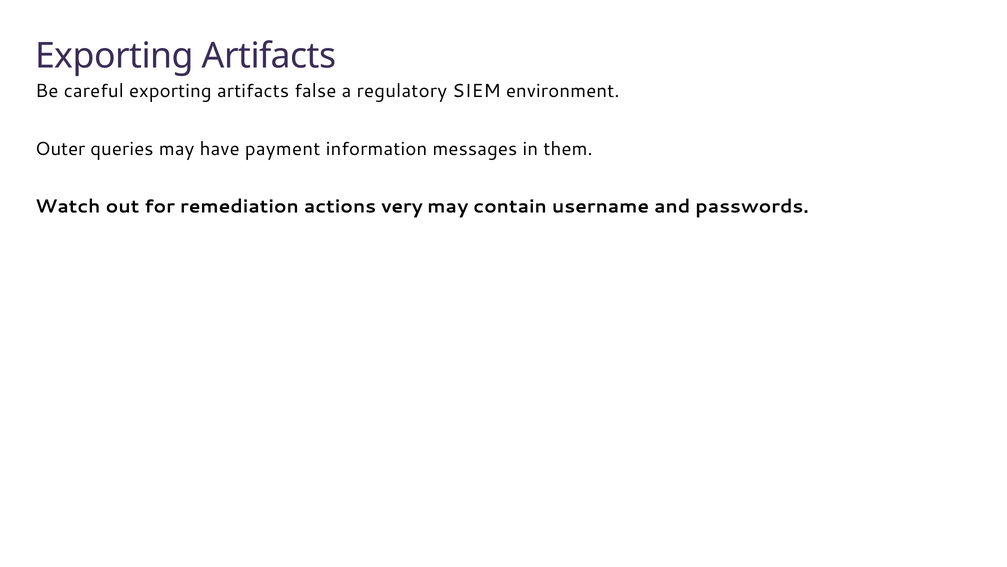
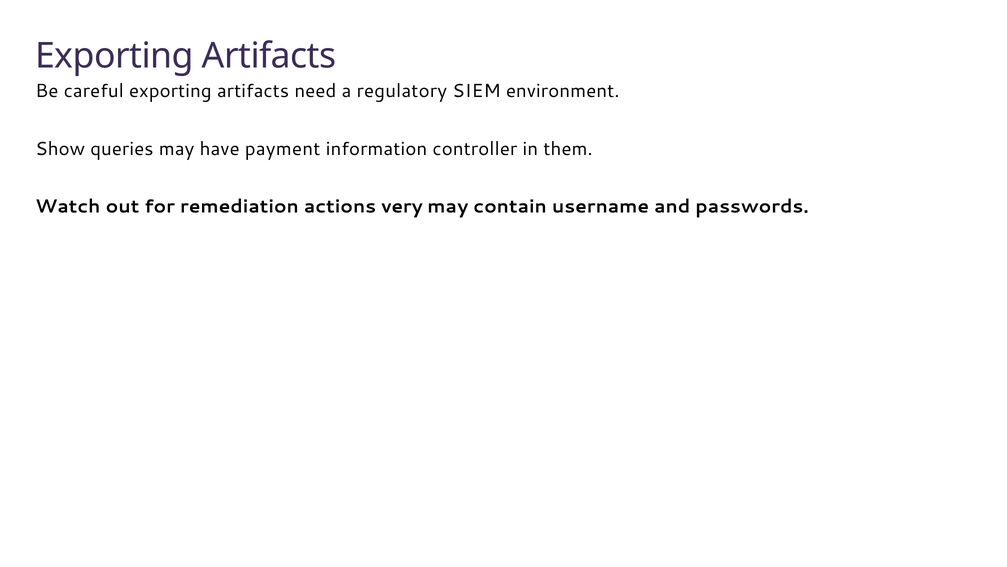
false: false -> need
Outer: Outer -> Show
messages: messages -> controller
